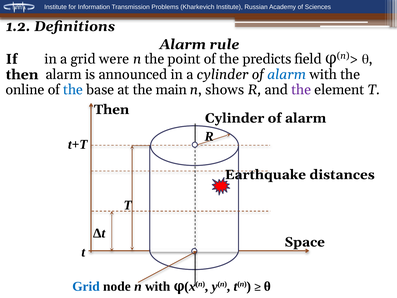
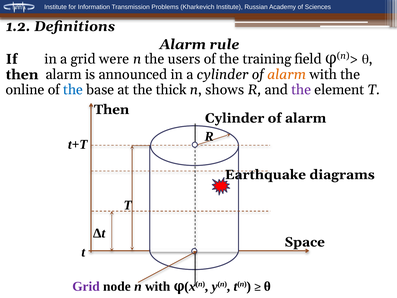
point: point -> users
predicts: predicts -> training
alarm at (287, 75) colour: blue -> orange
main: main -> thick
distances: distances -> diagrams
Grid at (86, 286) colour: blue -> purple
